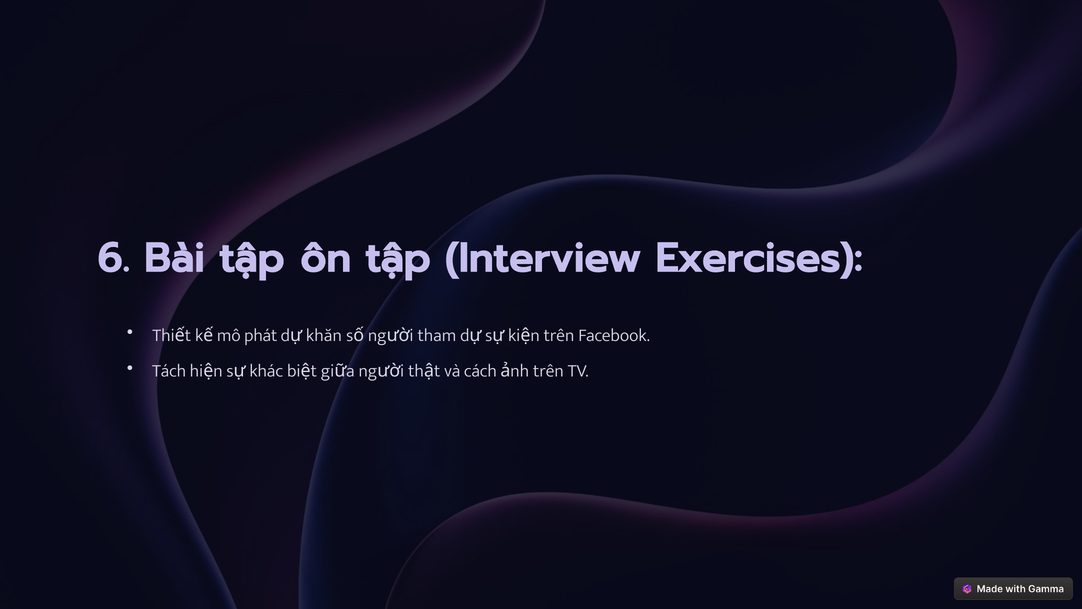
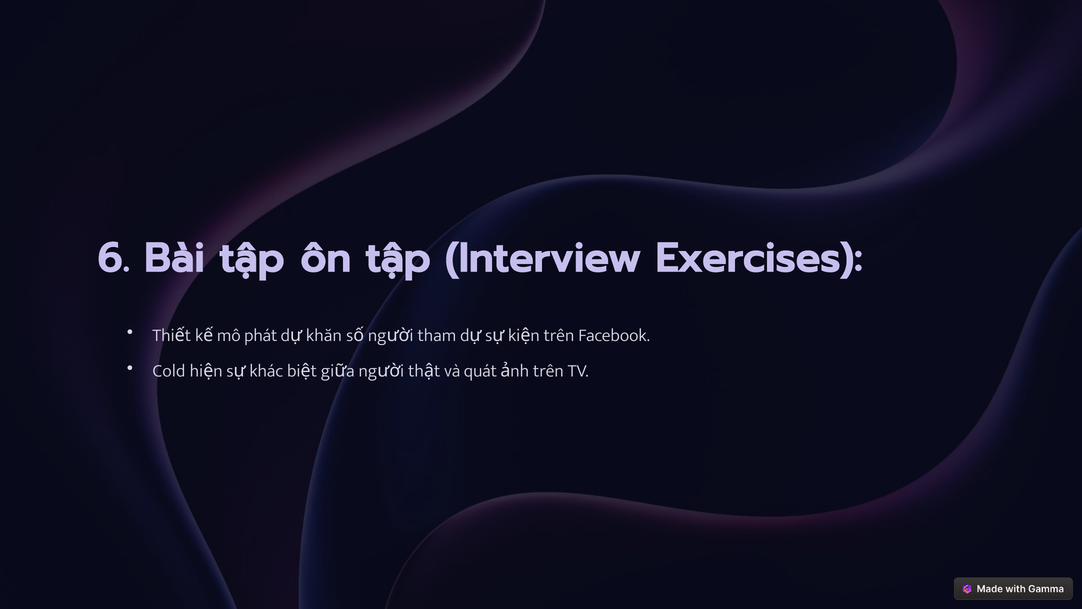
Tách: Tách -> Cold
cách: cách -> quát
